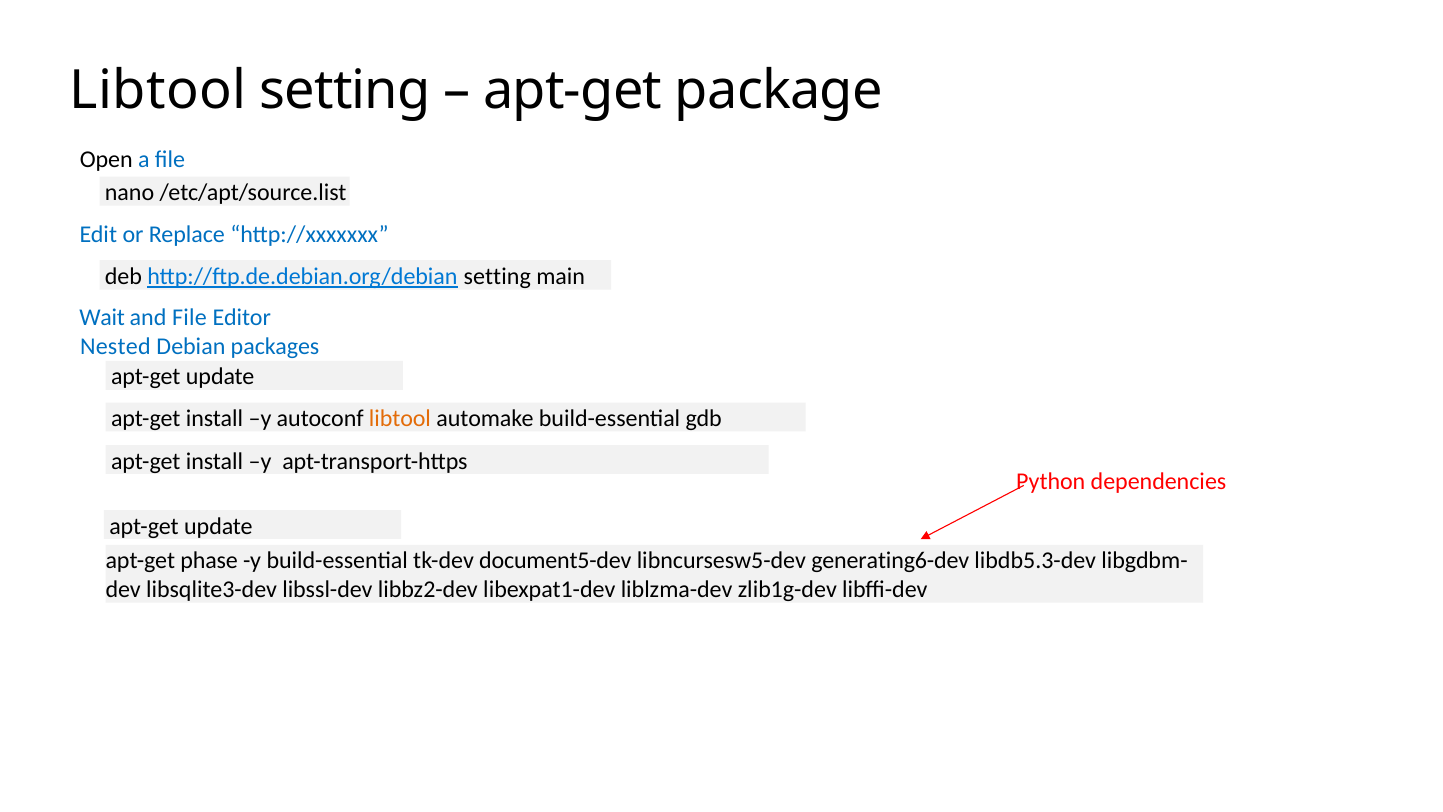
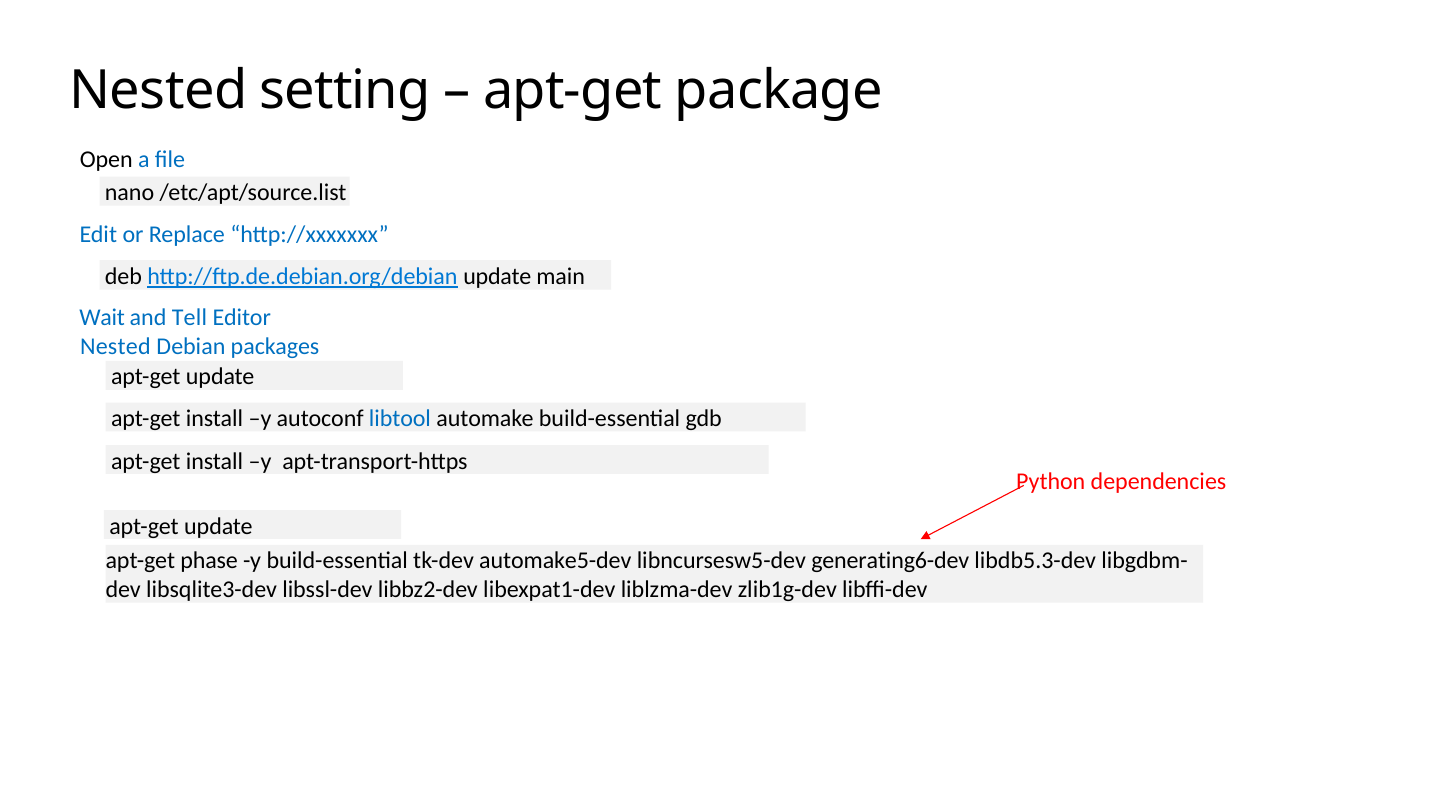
Libtool at (158, 90): Libtool -> Nested
http://ftp.de.debian.org/debian setting: setting -> update
and File: File -> Tell
libtool at (400, 418) colour: orange -> blue
document5-dev: document5-dev -> automake5-dev
